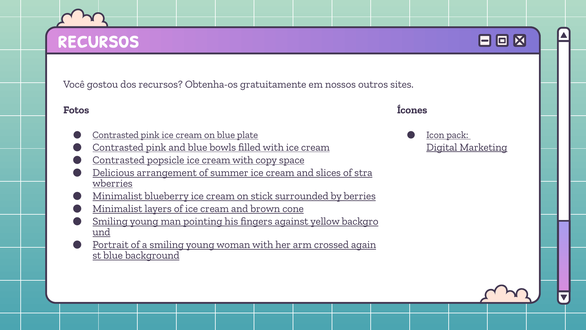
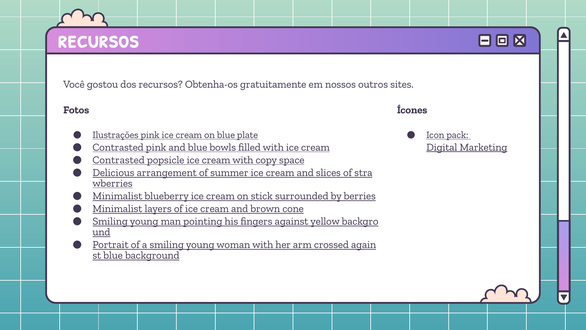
Contrasted at (116, 135): Contrasted -> Ilustrações
